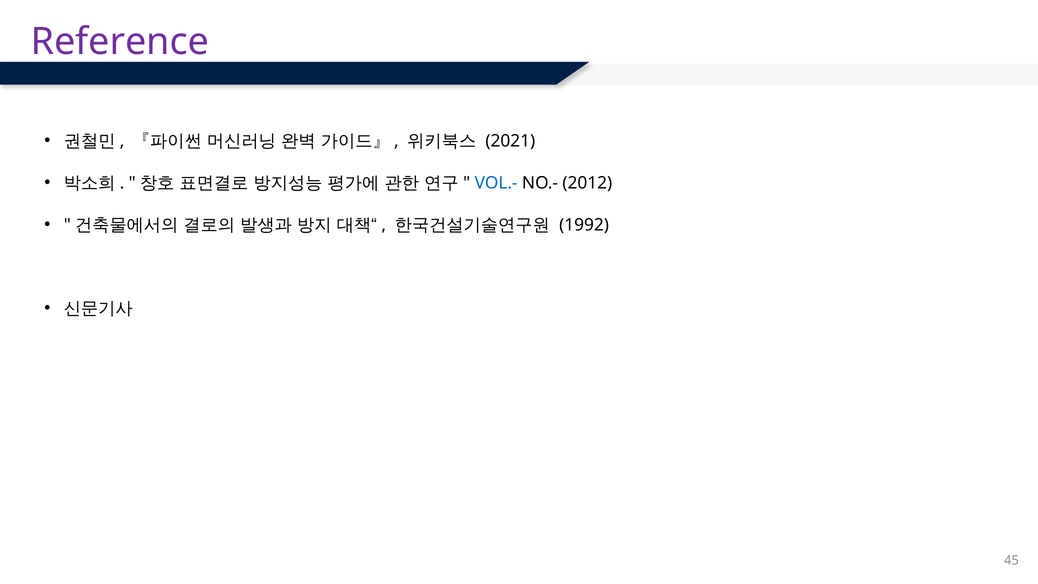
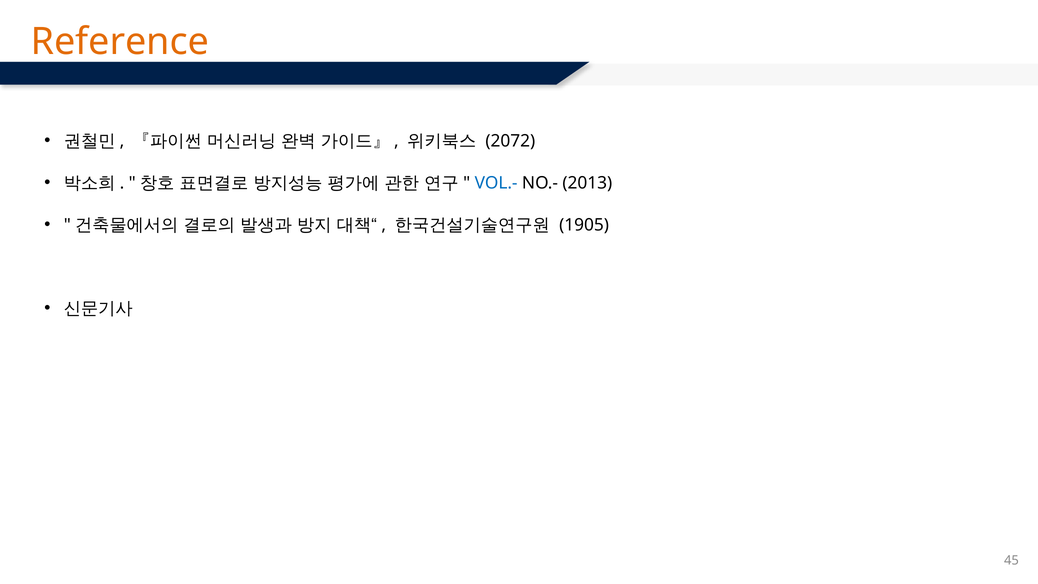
Reference colour: purple -> orange
2021: 2021 -> 2072
2012: 2012 -> 2013
1992: 1992 -> 1905
